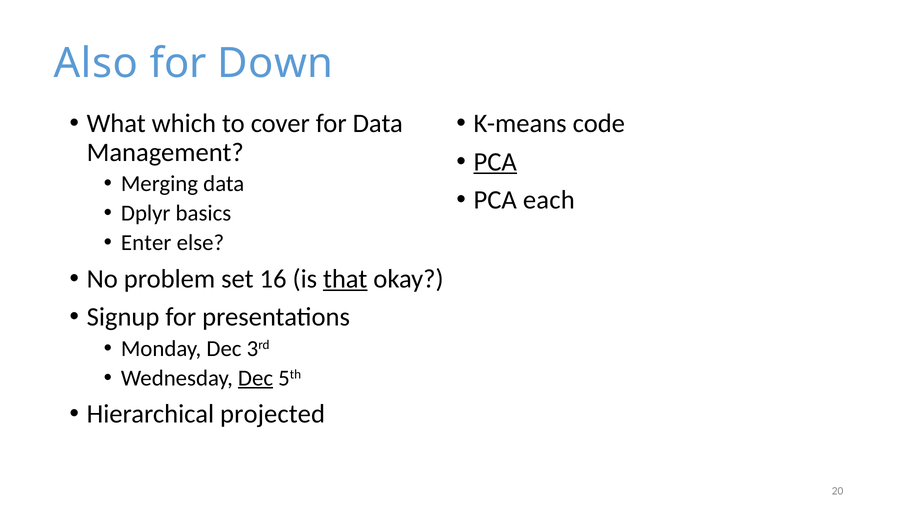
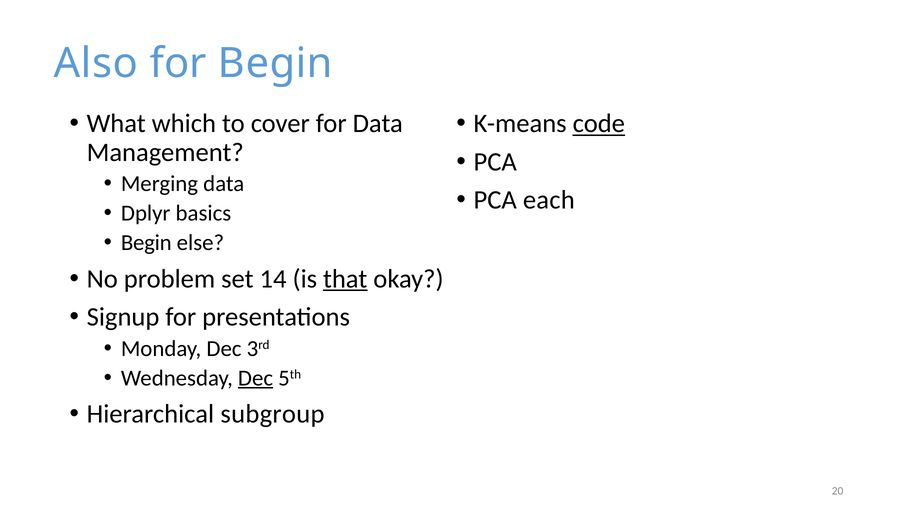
for Down: Down -> Begin
code underline: none -> present
PCA at (495, 162) underline: present -> none
Enter at (146, 242): Enter -> Begin
16: 16 -> 14
projected: projected -> subgroup
